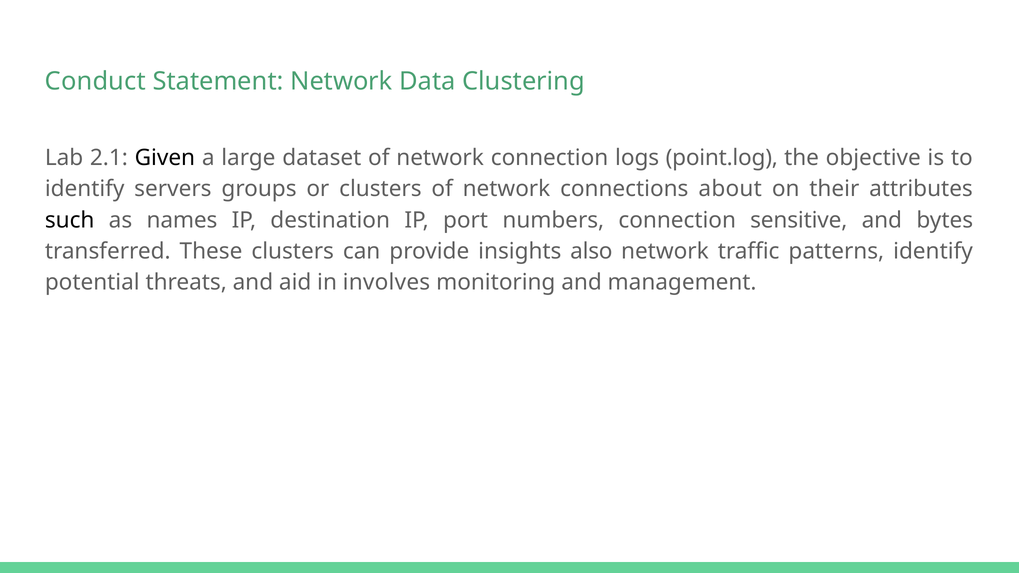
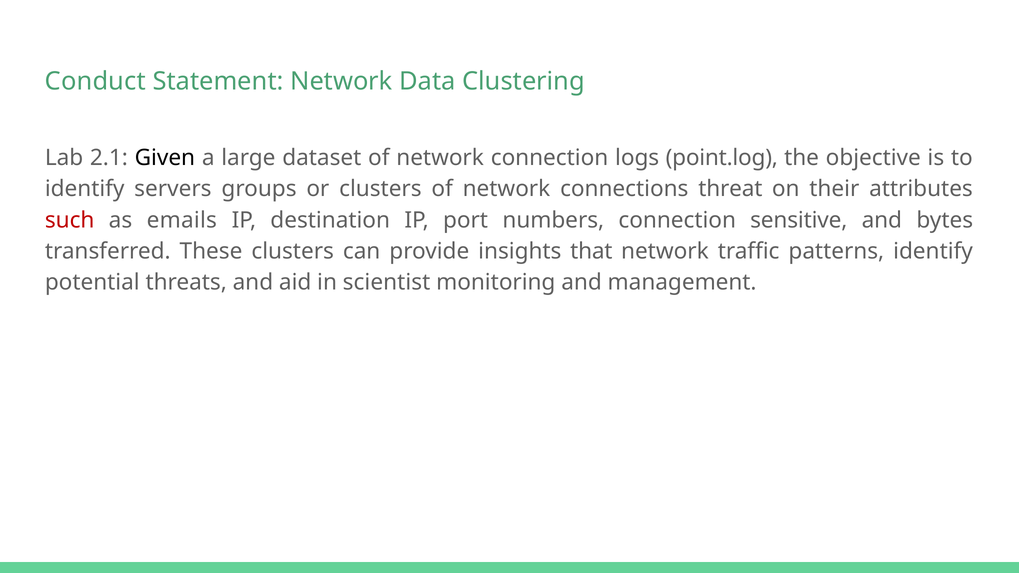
about: about -> threat
such colour: black -> red
names: names -> emails
also: also -> that
involves: involves -> scientist
